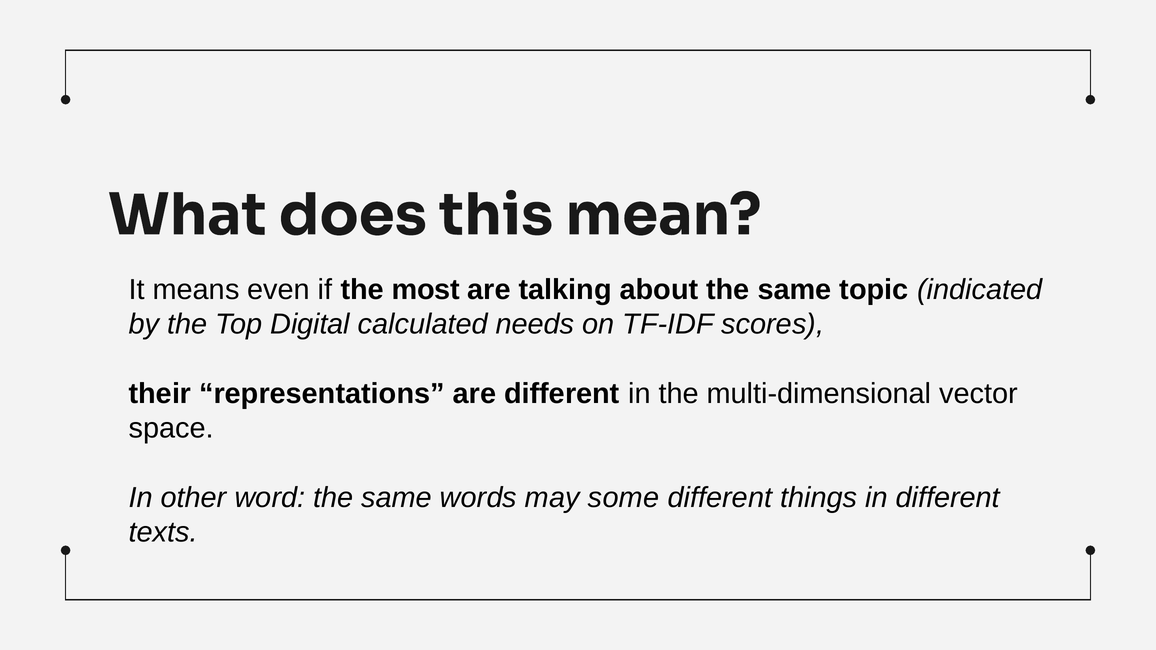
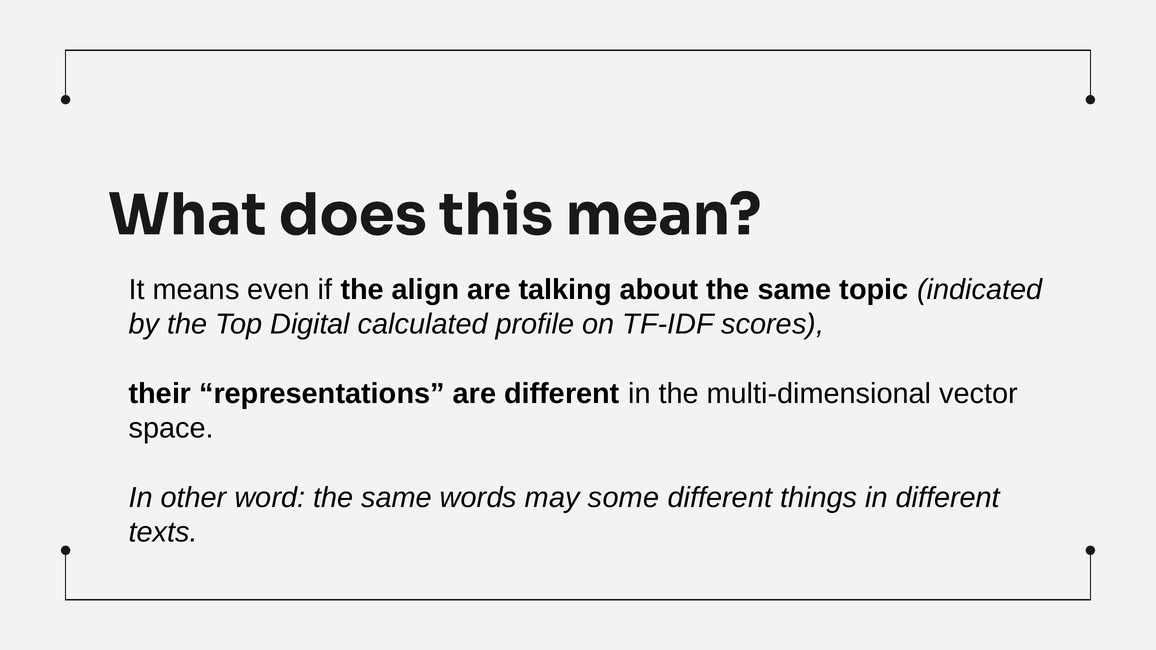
most: most -> align
needs: needs -> profile
